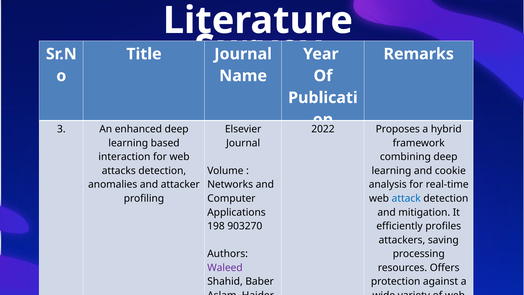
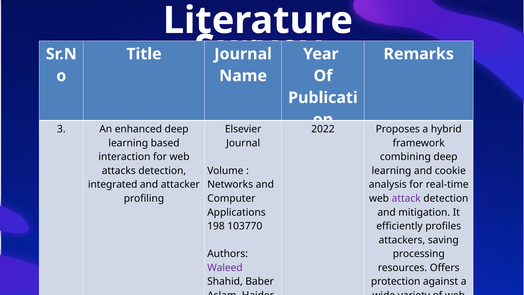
anomalies: anomalies -> integrated
attack colour: blue -> purple
903270: 903270 -> 103770
